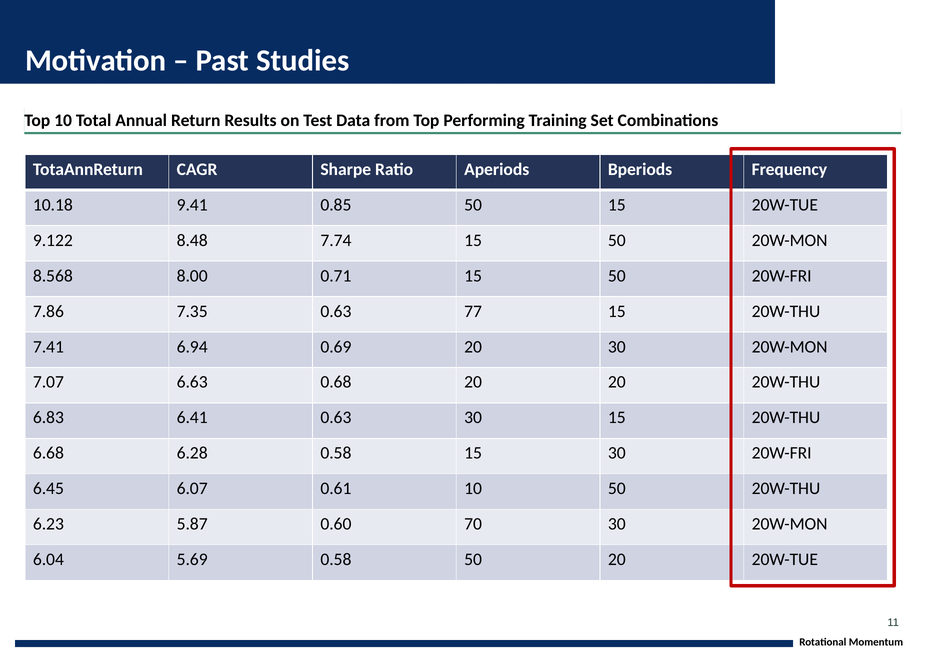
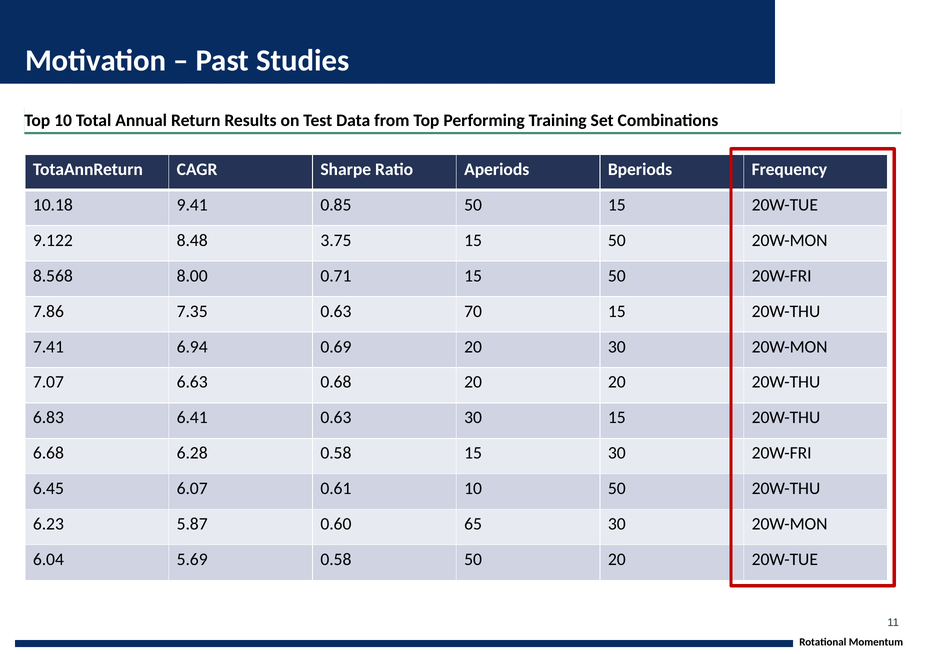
7.74: 7.74 -> 3.75
77: 77 -> 70
70: 70 -> 65
